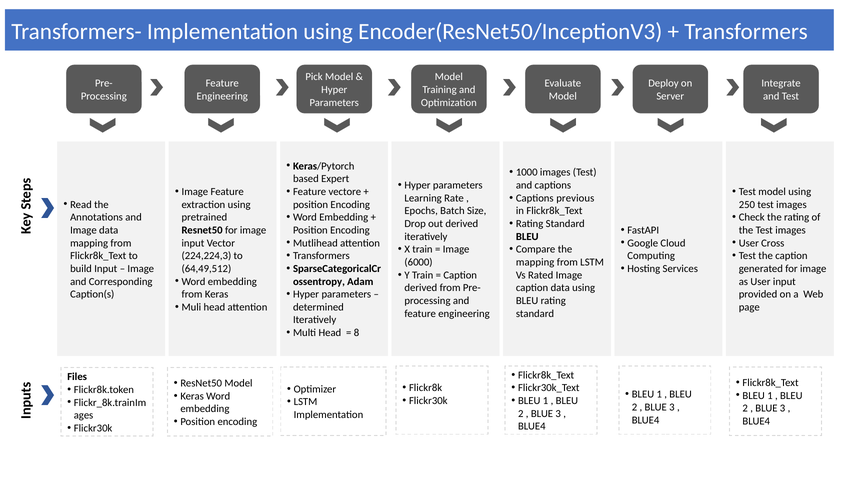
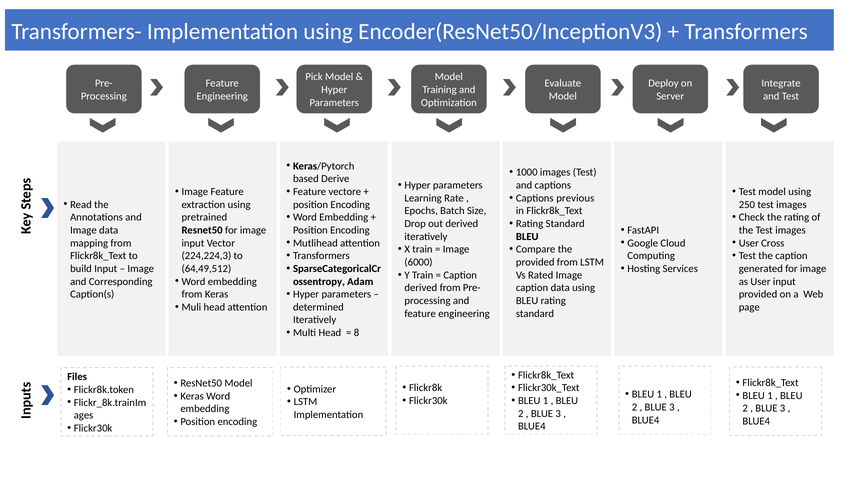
Expert: Expert -> Derive
mapping at (535, 263): mapping -> provided
